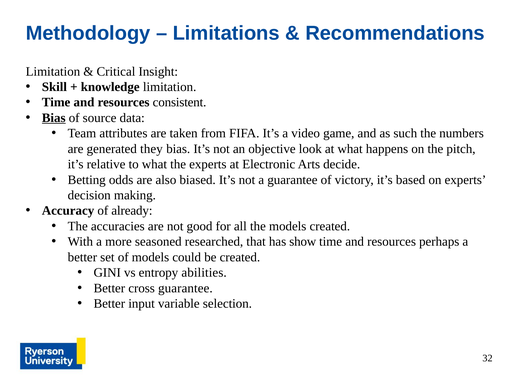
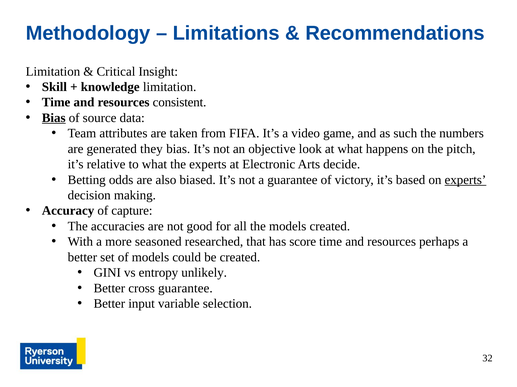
experts at (465, 180) underline: none -> present
already: already -> capture
show: show -> score
abilities: abilities -> unlikely
